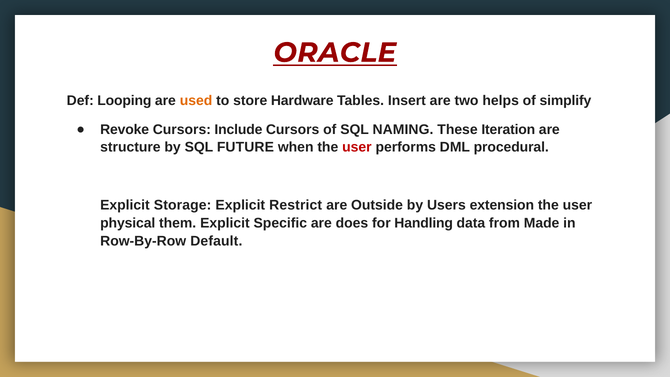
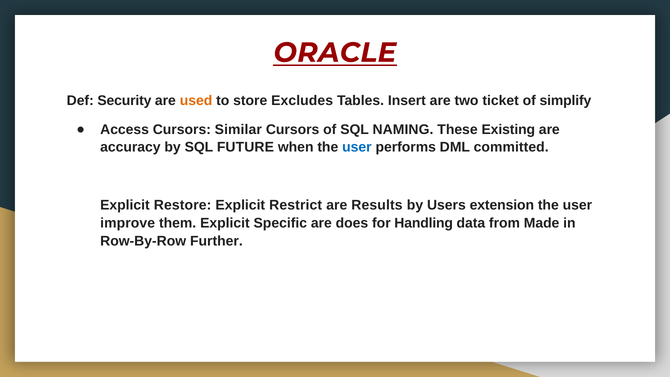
Looping: Looping -> Security
Hardware: Hardware -> Excludes
helps: helps -> ticket
Revoke: Revoke -> Access
Include: Include -> Similar
Iteration: Iteration -> Existing
structure: structure -> accuracy
user at (357, 147) colour: red -> blue
procedural: procedural -> committed
Storage: Storage -> Restore
Outside: Outside -> Results
physical: physical -> improve
Default: Default -> Further
